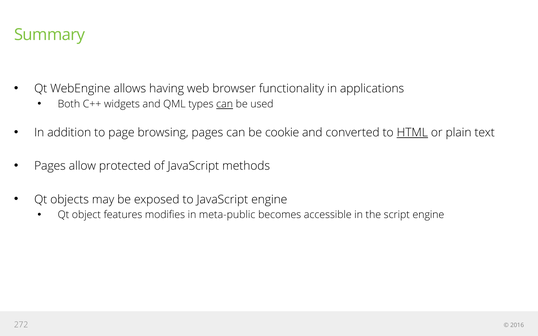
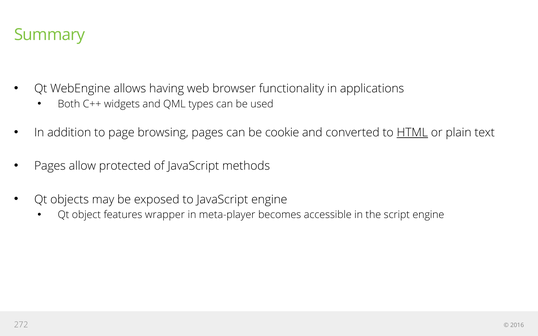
can at (225, 104) underline: present -> none
modifies: modifies -> wrapper
meta-public: meta-public -> meta-player
